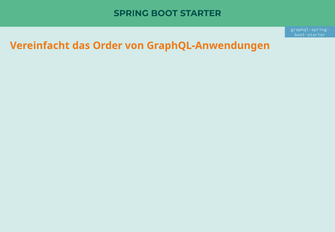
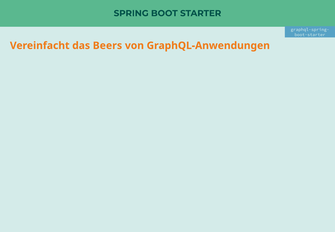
Order: Order -> Beers
